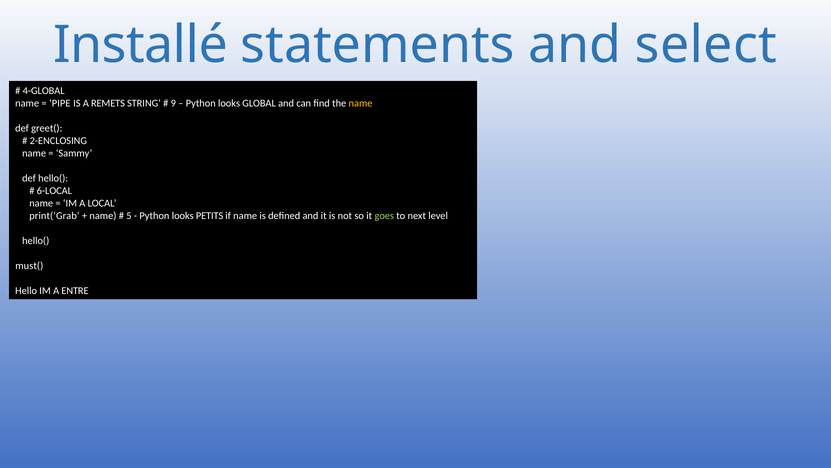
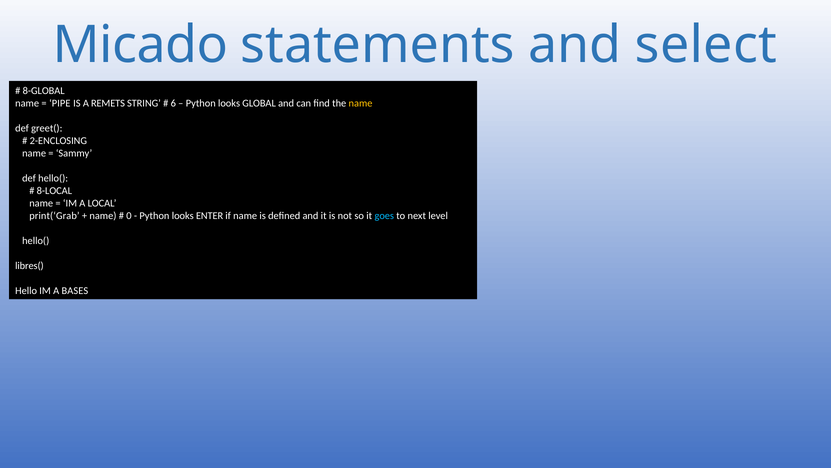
Installé: Installé -> Micado
4-GLOBAL: 4-GLOBAL -> 8-GLOBAL
9: 9 -> 6
6-LOCAL: 6-LOCAL -> 8-LOCAL
5: 5 -> 0
PETITS: PETITS -> ENTER
goes colour: light green -> light blue
must(: must( -> libres(
ENTRE: ENTRE -> BASES
